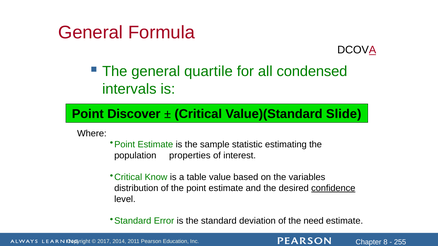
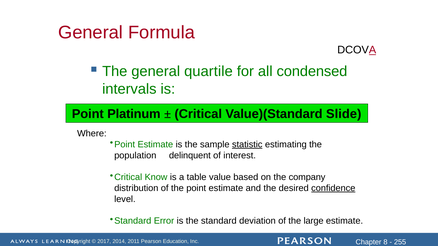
Discover: Discover -> Platinum
statistic underline: none -> present
properties: properties -> delinquent
variables: variables -> company
need: need -> large
